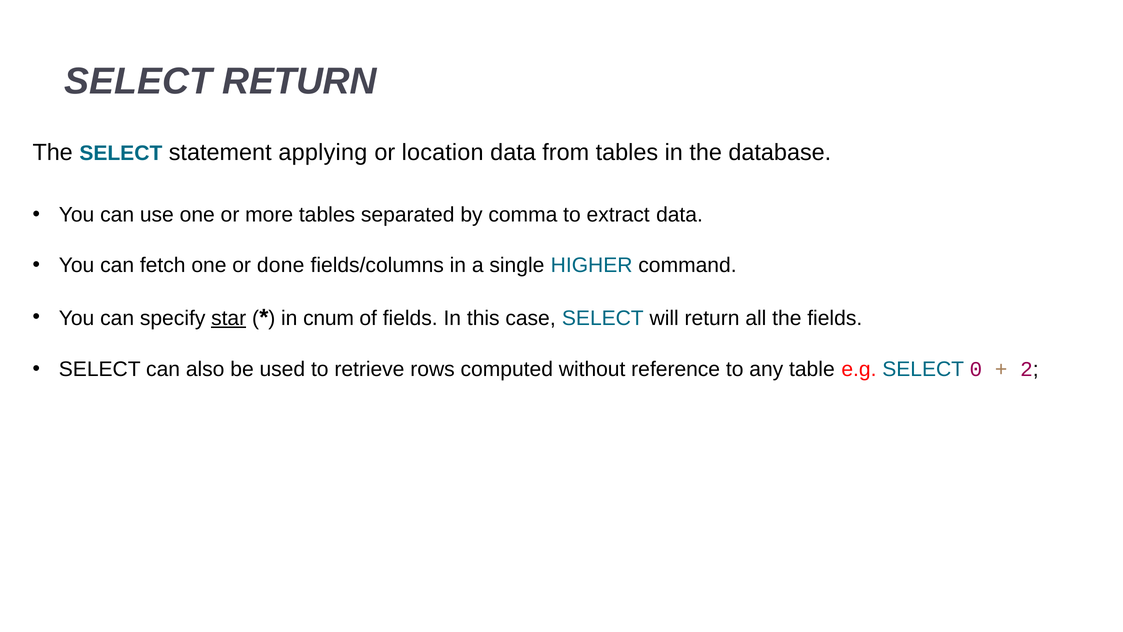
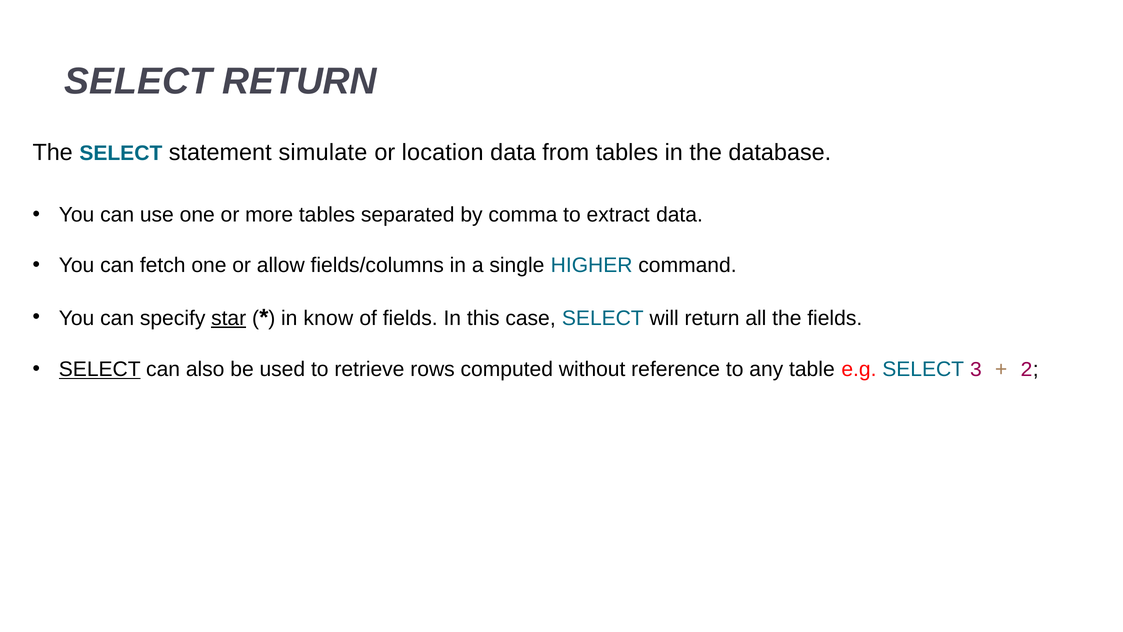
applying: applying -> simulate
done: done -> allow
cnum: cnum -> know
SELECT at (100, 369) underline: none -> present
0: 0 -> 3
